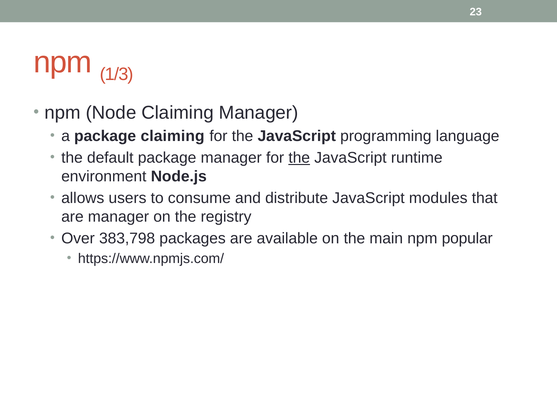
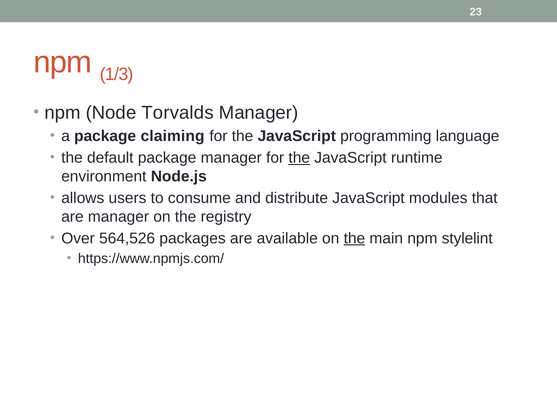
Node Claiming: Claiming -> Torvalds
383,798: 383,798 -> 564,526
the at (354, 238) underline: none -> present
popular: popular -> stylelint
